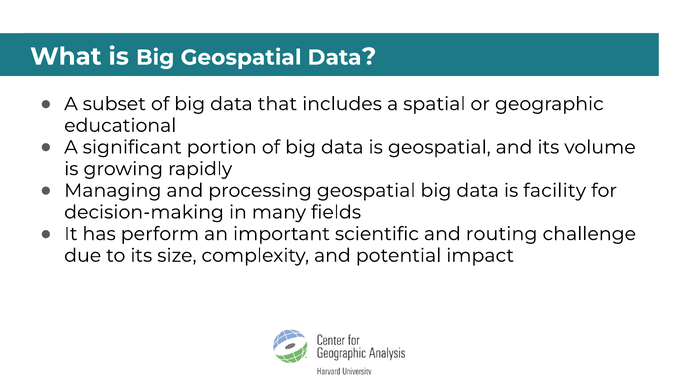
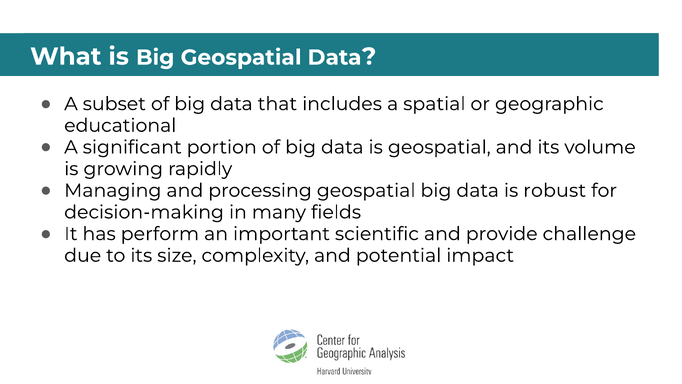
facility: facility -> robust
routing: routing -> provide
